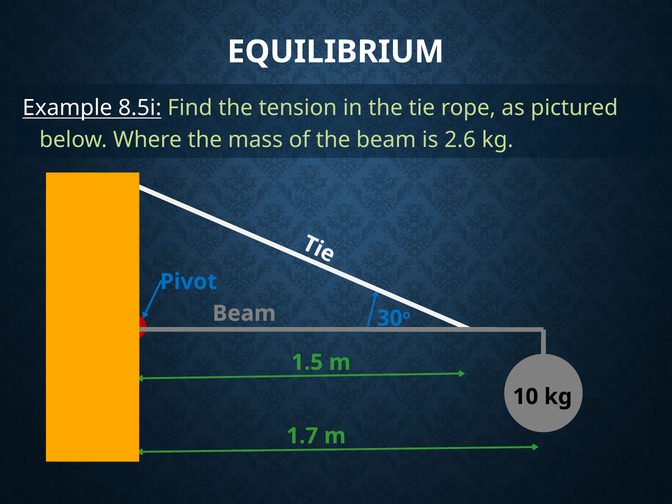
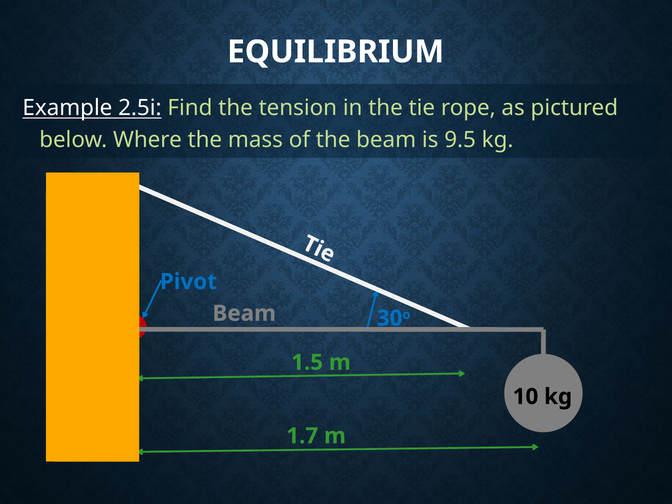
8.5i: 8.5i -> 2.5i
2.6: 2.6 -> 9.5
